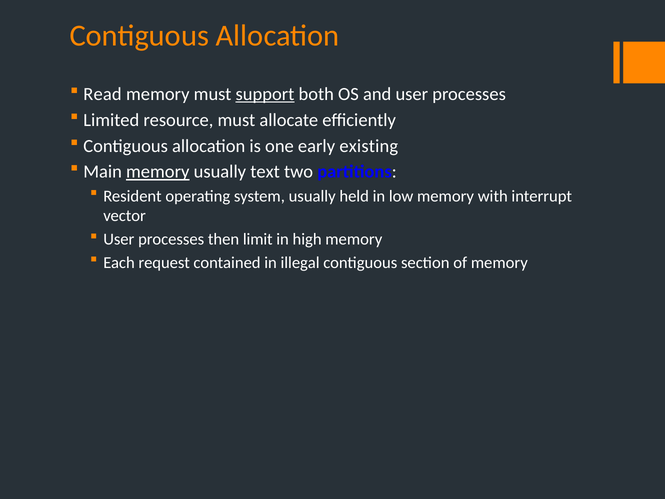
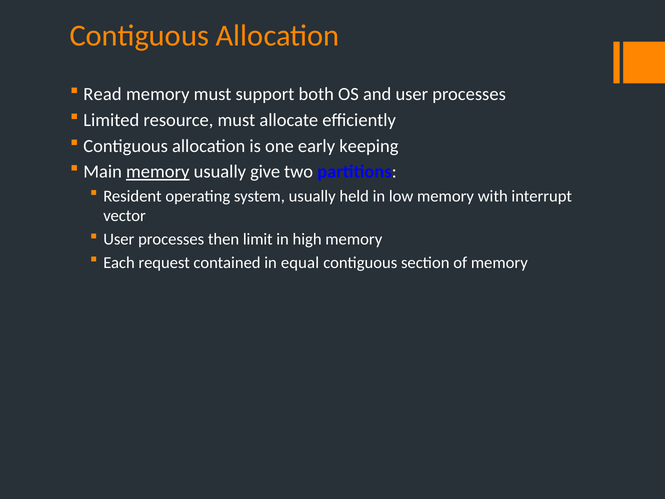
support underline: present -> none
existing: existing -> keeping
text: text -> give
illegal: illegal -> equal
